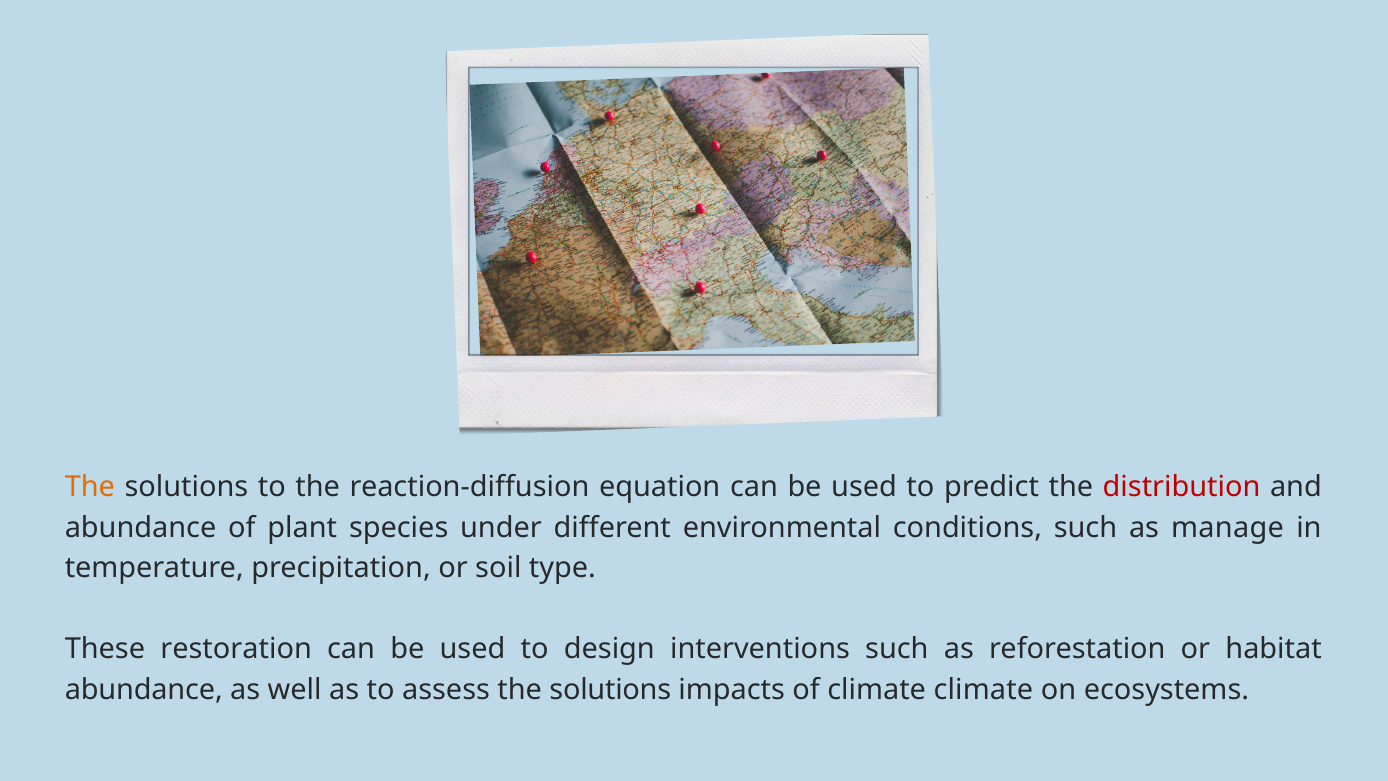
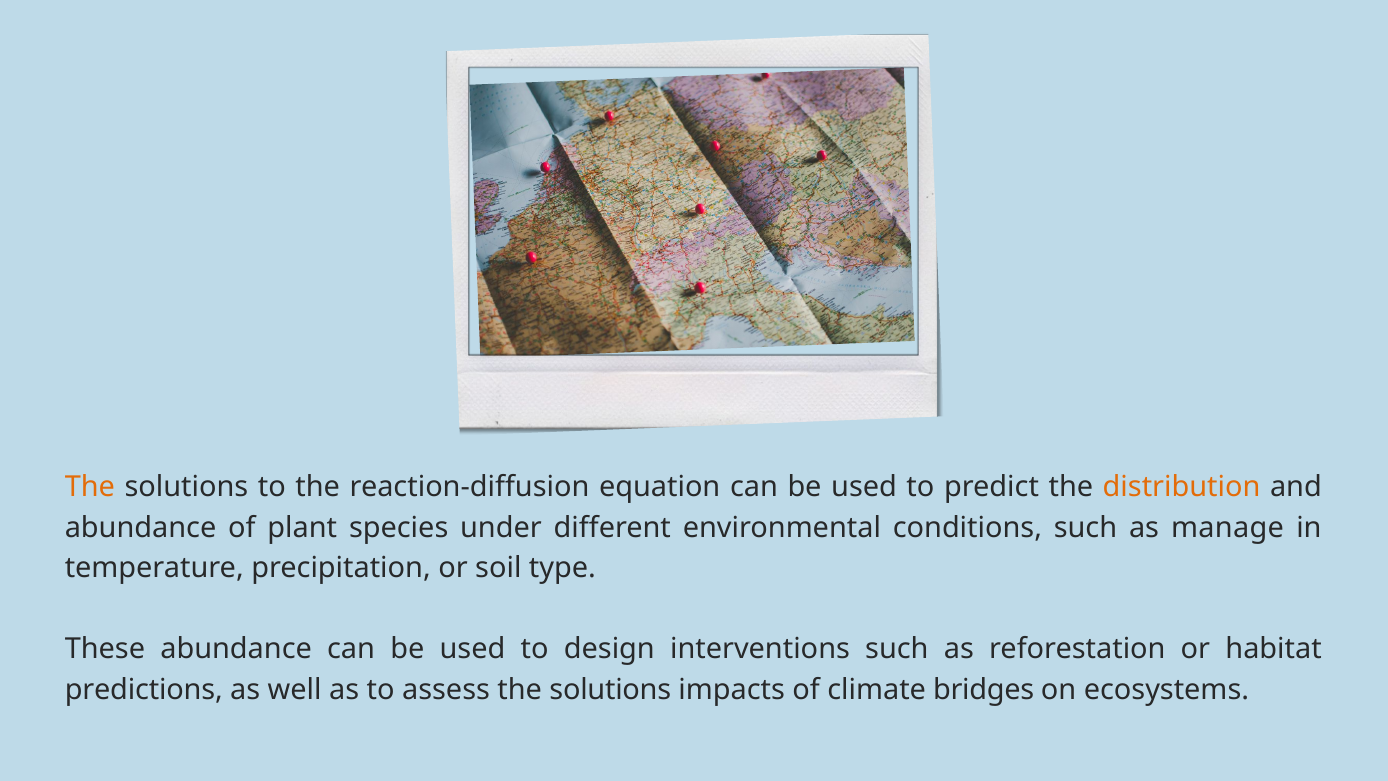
distribution colour: red -> orange
These restoration: restoration -> abundance
abundance at (144, 689): abundance -> predictions
climate climate: climate -> bridges
